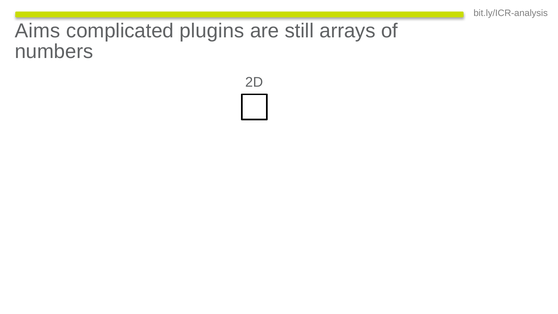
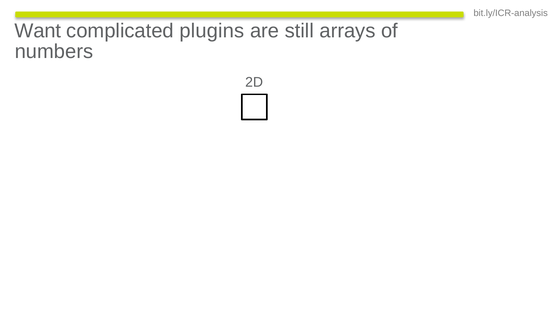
Aims: Aims -> Want
